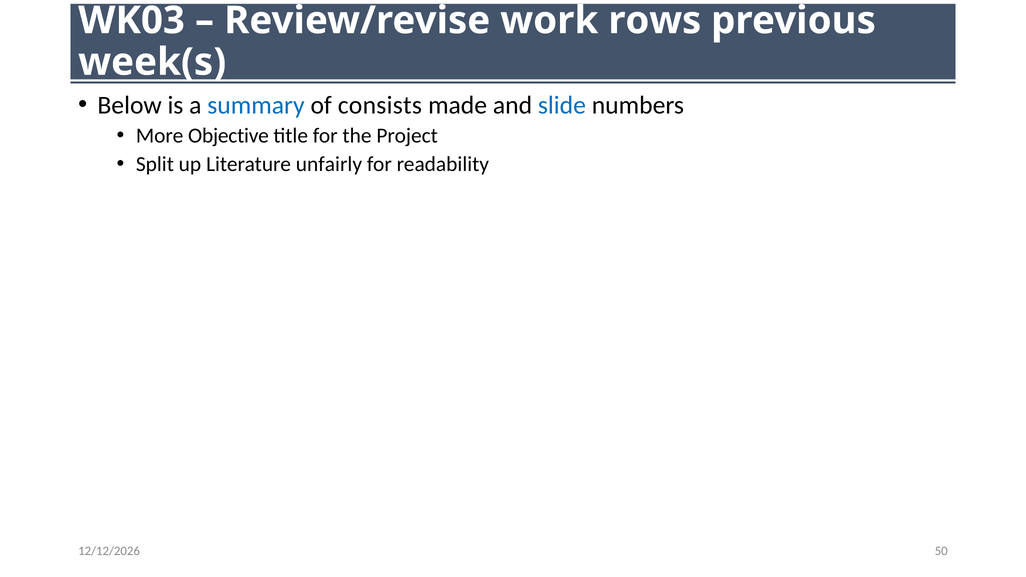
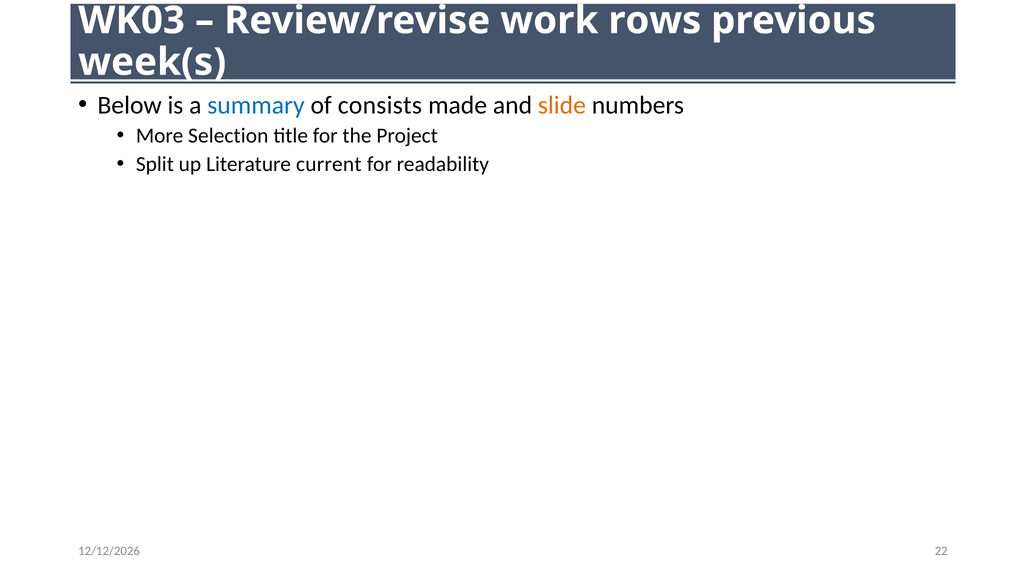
slide colour: blue -> orange
Objective: Objective -> Selection
unfairly: unfairly -> current
50: 50 -> 22
